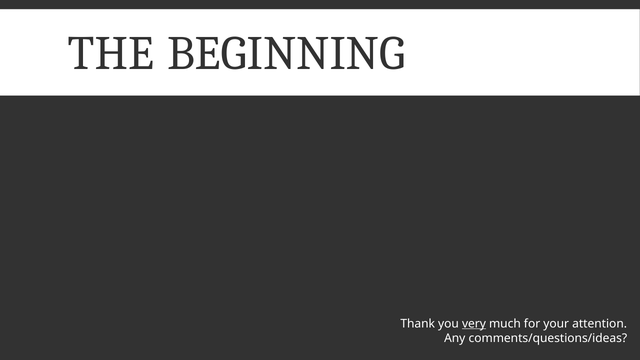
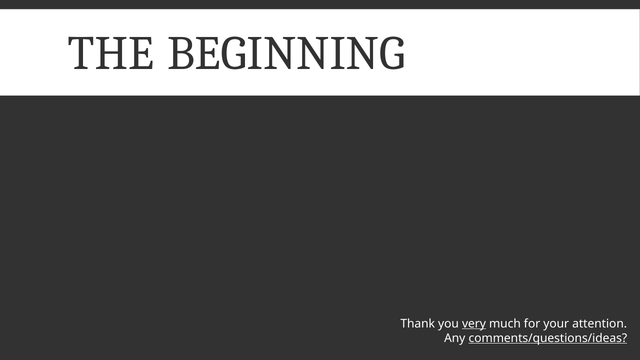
comments/questions/ideas underline: none -> present
